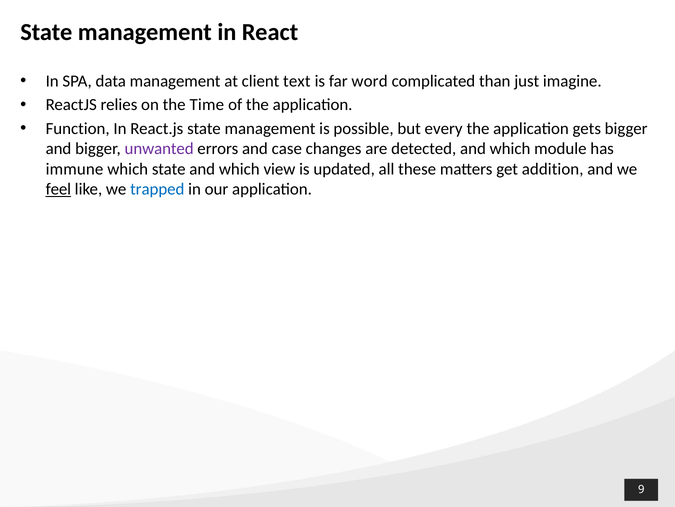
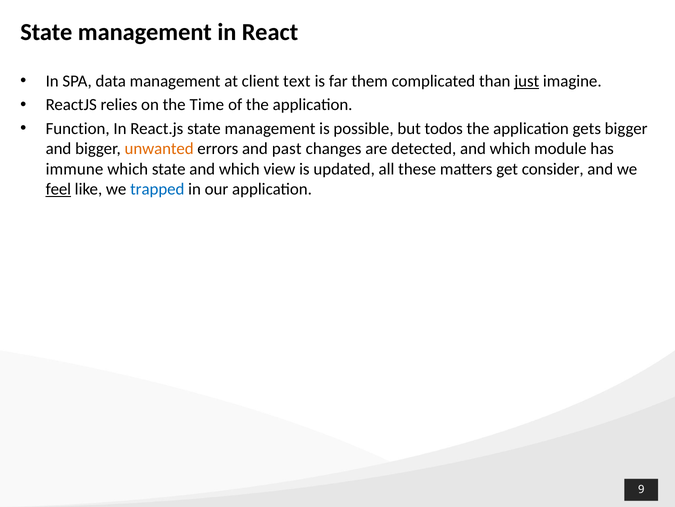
word: word -> them
just underline: none -> present
every: every -> todos
unwanted colour: purple -> orange
case: case -> past
addition: addition -> consider
